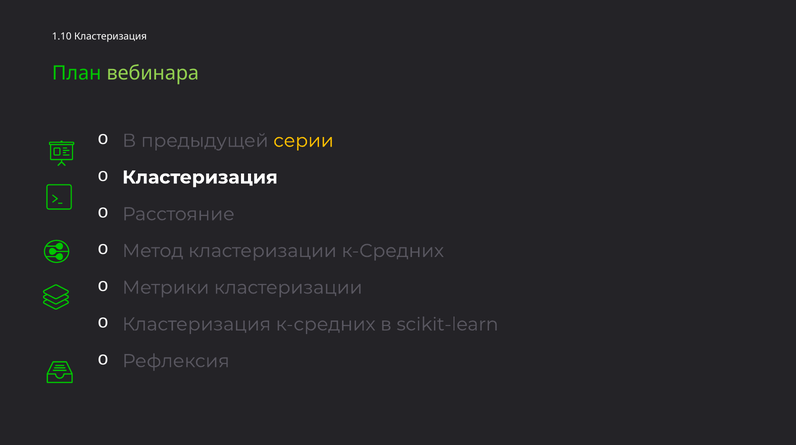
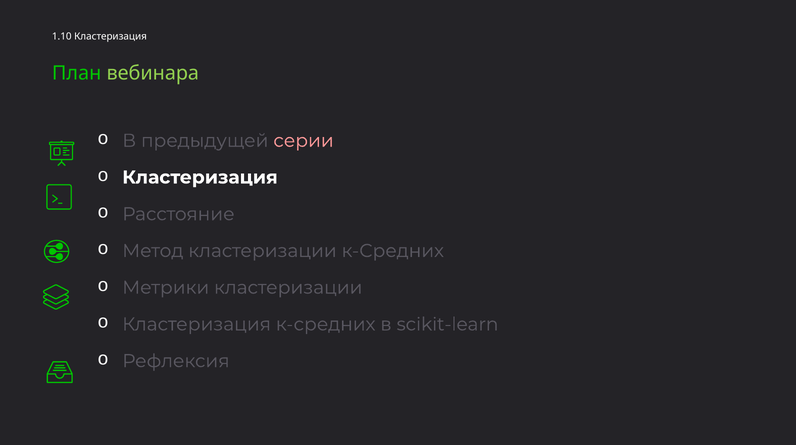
серии colour: yellow -> pink
